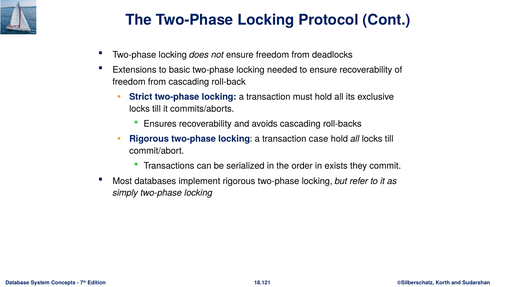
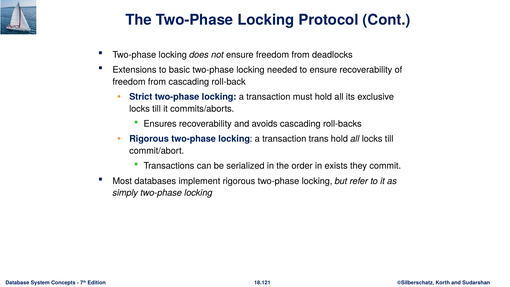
case: case -> trans
